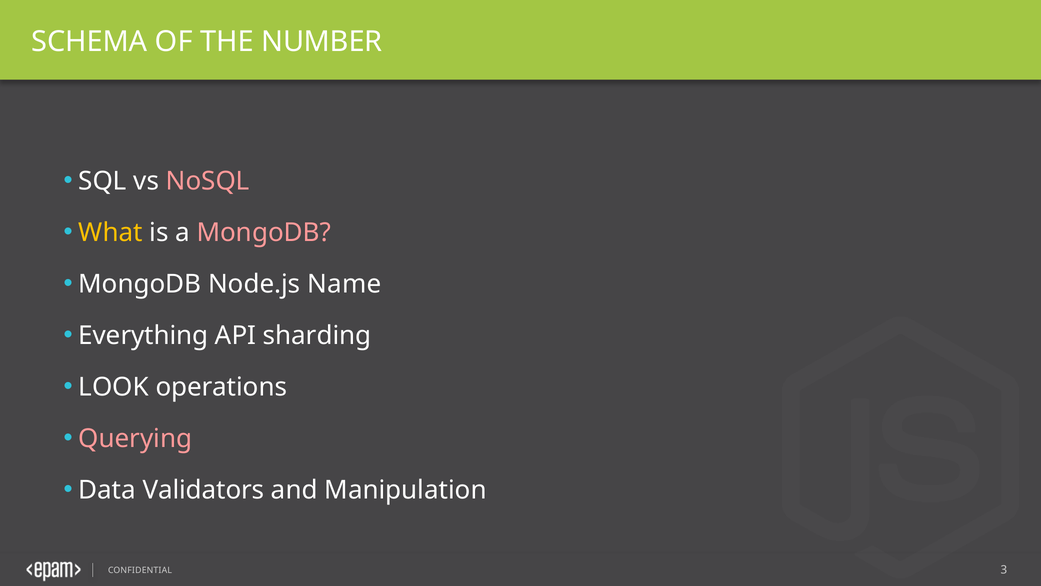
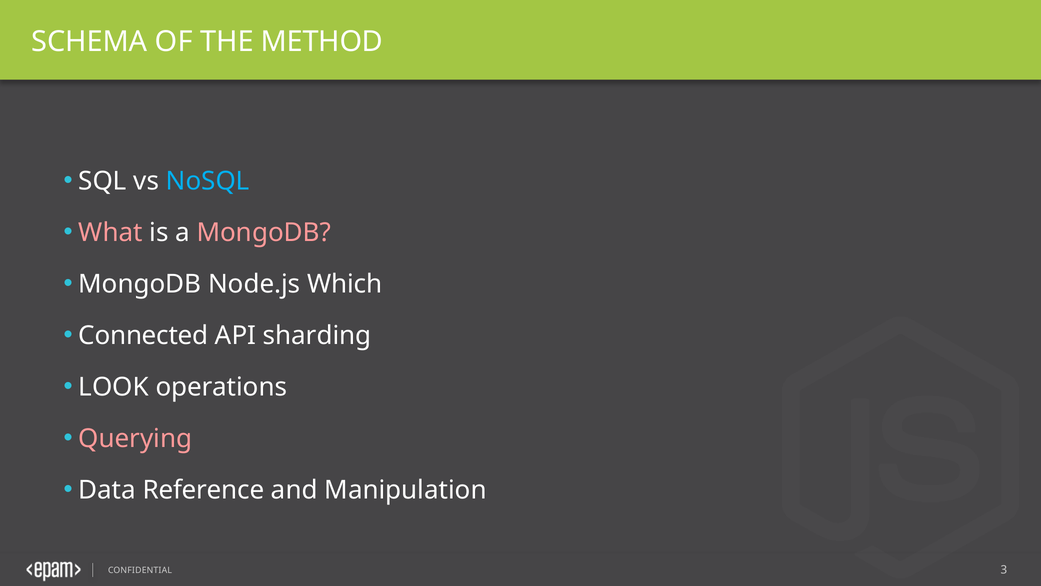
NUMBER: NUMBER -> METHOD
NoSQL colour: pink -> light blue
What colour: yellow -> pink
Name: Name -> Which
Everything: Everything -> Connected
Validators: Validators -> Reference
